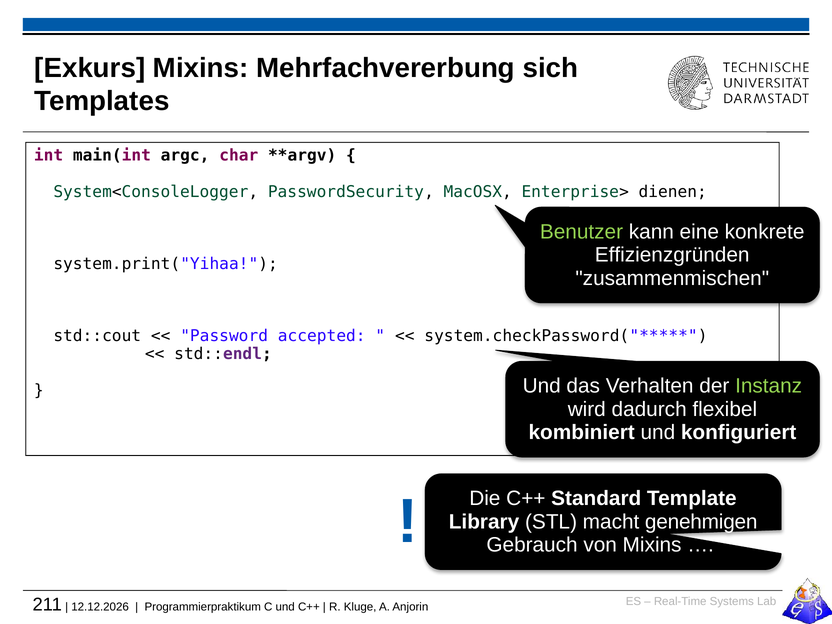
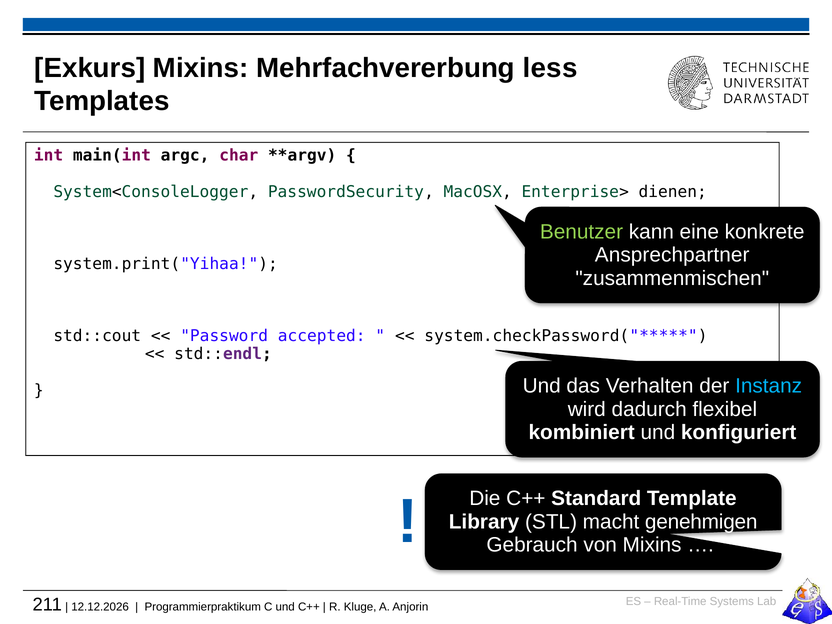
sich: sich -> less
Effizienzgründen: Effizienzgründen -> Ansprechpartner
Instanz colour: light green -> light blue
